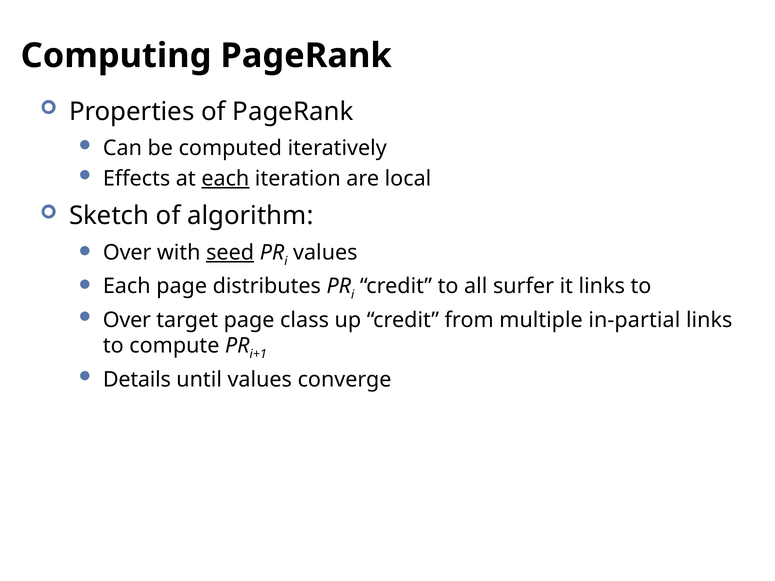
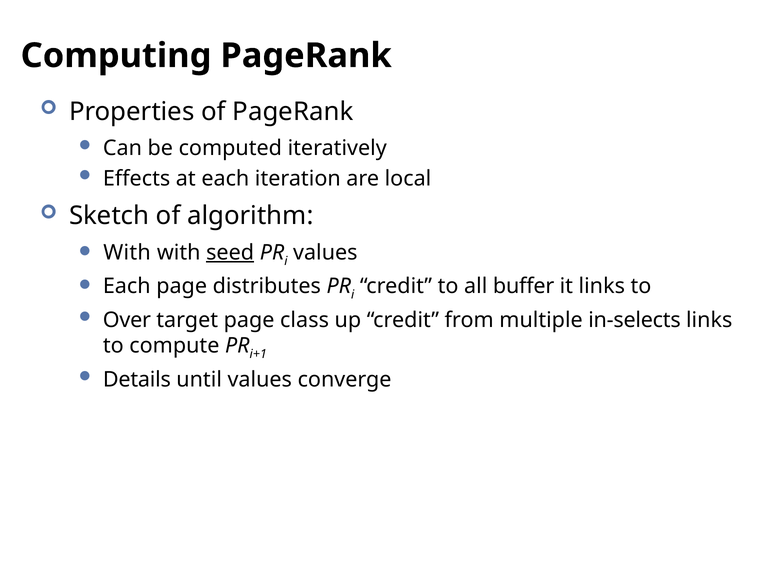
each at (225, 179) underline: present -> none
Over at (127, 253): Over -> With
surfer: surfer -> buffer
in-partial: in-partial -> in-selects
